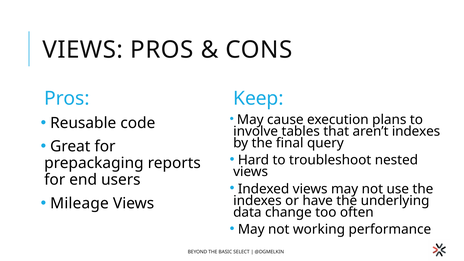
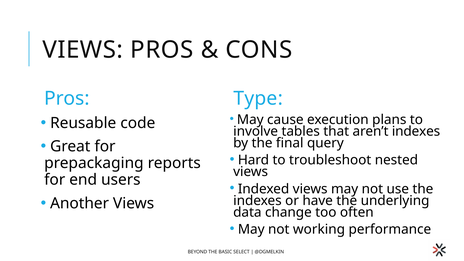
Keep: Keep -> Type
Mileage: Mileage -> Another
